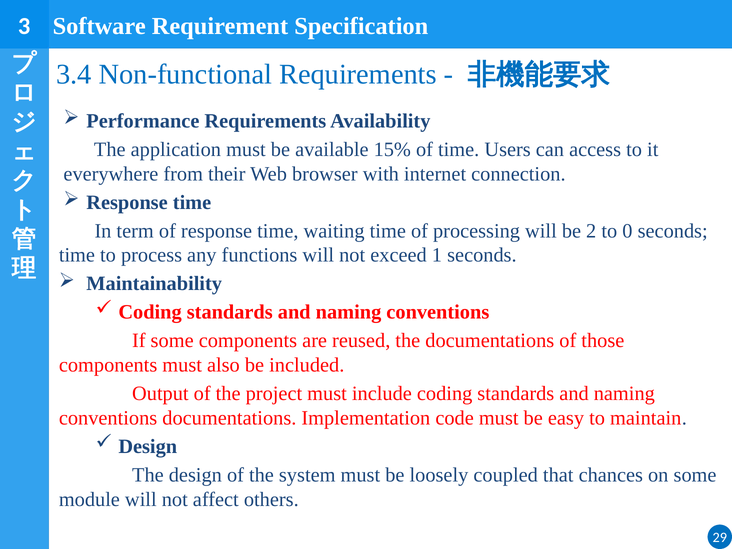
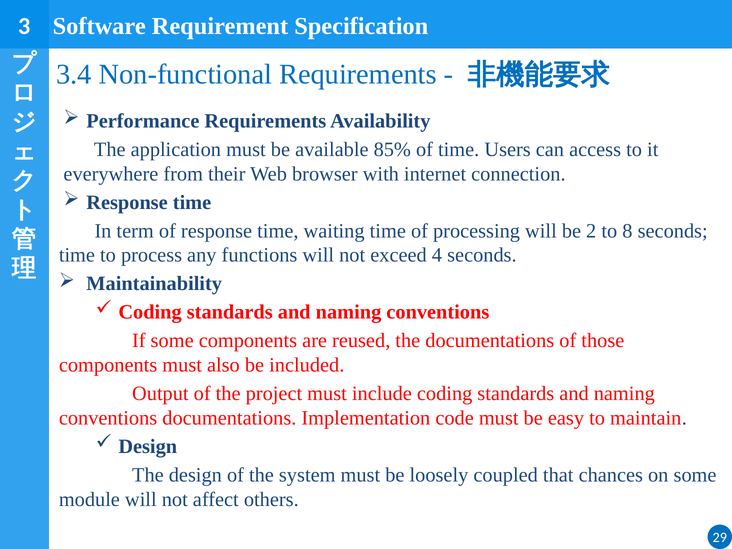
15%: 15% -> 85%
0: 0 -> 8
1: 1 -> 4
